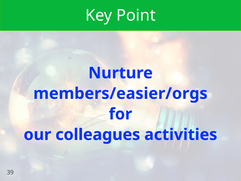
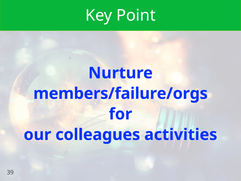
members/easier/orgs: members/easier/orgs -> members/failure/orgs
